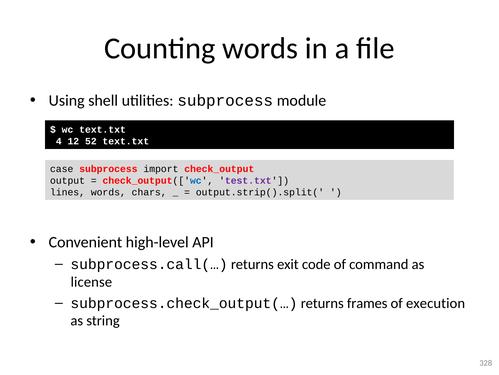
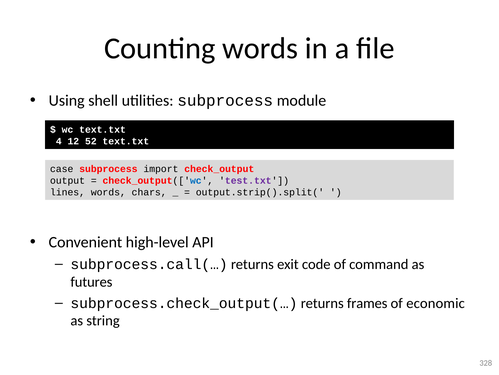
license: license -> futures
execution: execution -> economic
